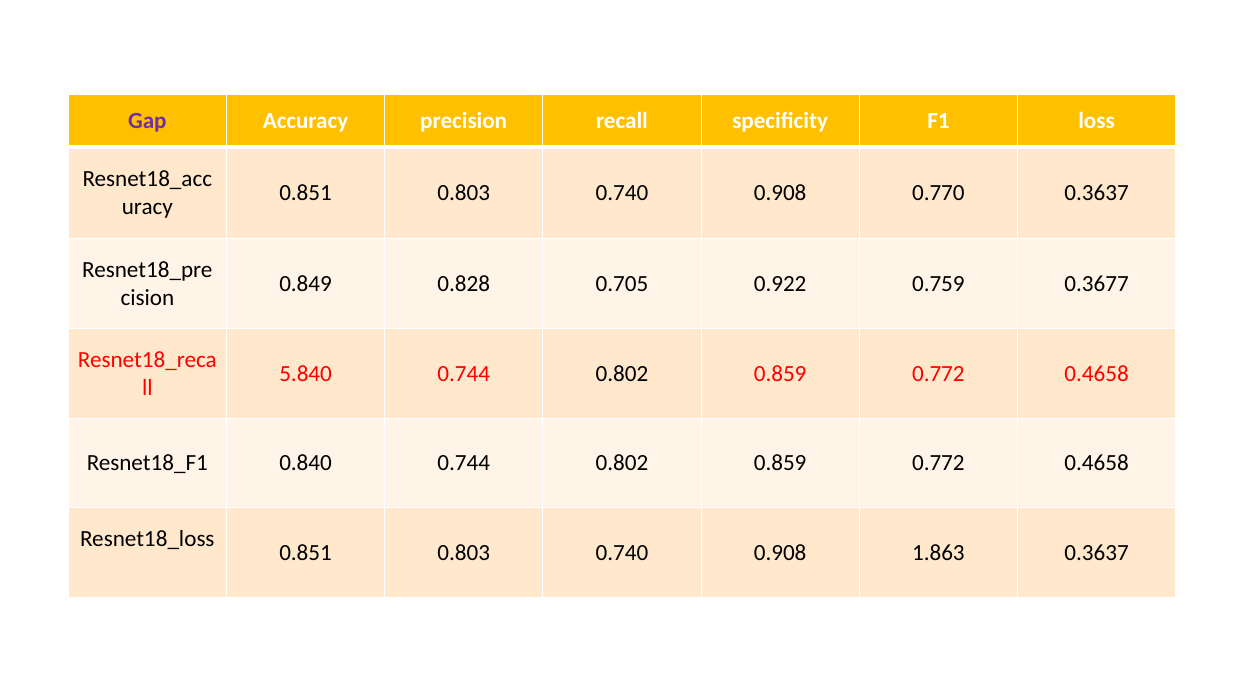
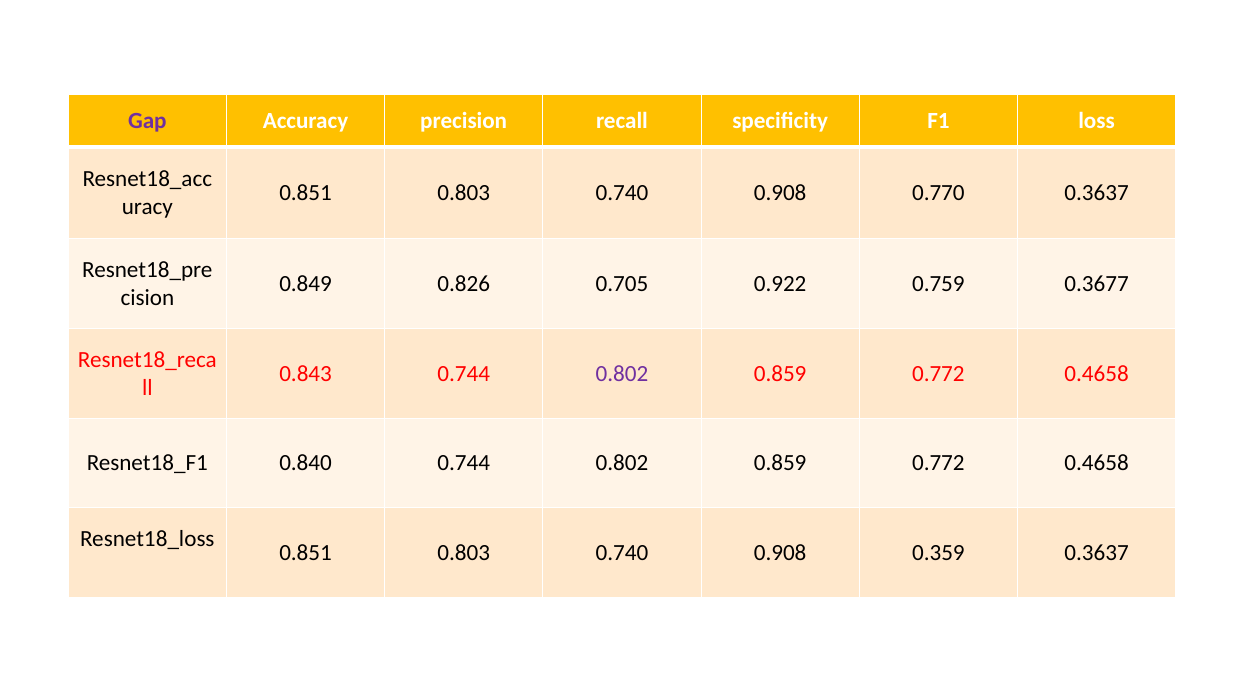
0.828: 0.828 -> 0.826
5.840: 5.840 -> 0.843
0.802 at (622, 374) colour: black -> purple
1.863: 1.863 -> 0.359
